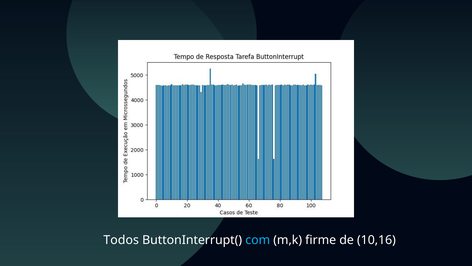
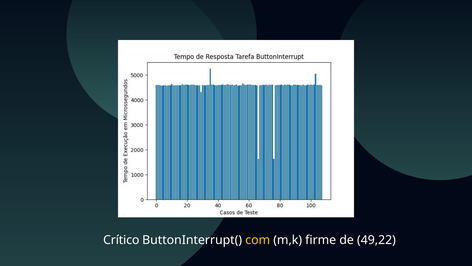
Todos: Todos -> Crítico
com colour: light blue -> yellow
10,16: 10,16 -> 49,22
